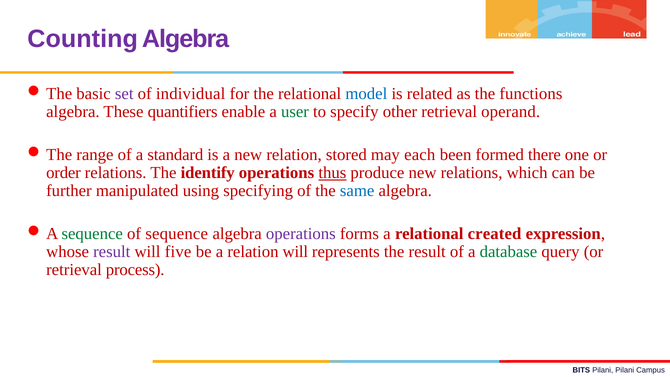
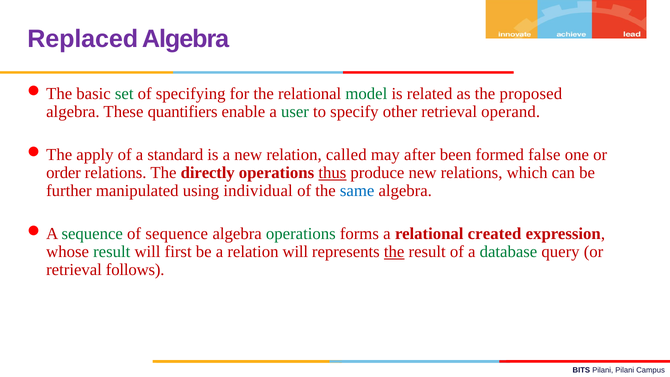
Counting: Counting -> Replaced
set colour: purple -> green
individual: individual -> specifying
model colour: blue -> green
functions: functions -> proposed
range: range -> apply
stored: stored -> called
each: each -> after
there: there -> false
identify: identify -> directly
specifying: specifying -> individual
operations at (301, 234) colour: purple -> green
result at (112, 252) colour: purple -> green
five: five -> first
the at (394, 252) underline: none -> present
process: process -> follows
